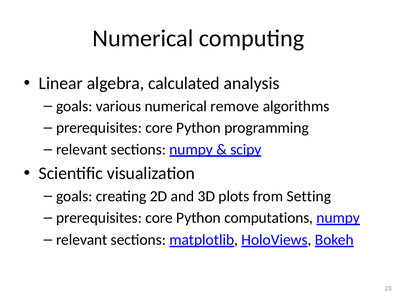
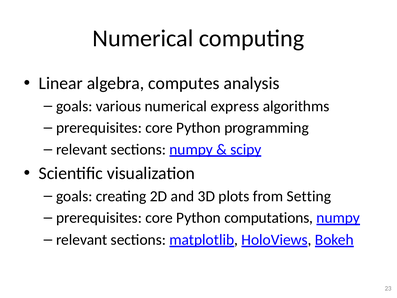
calculated: calculated -> computes
remove: remove -> express
